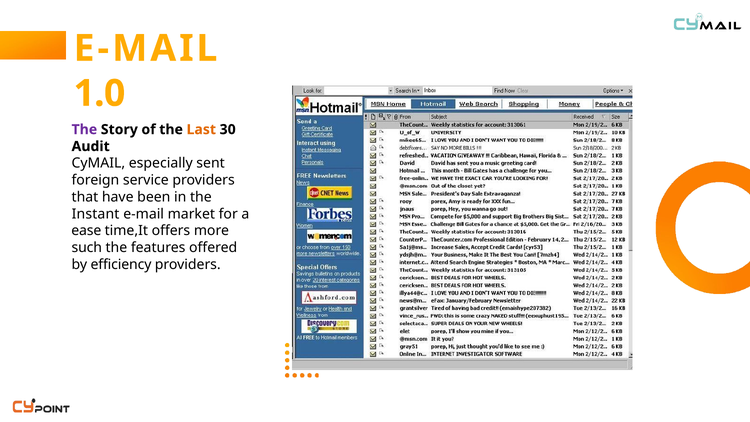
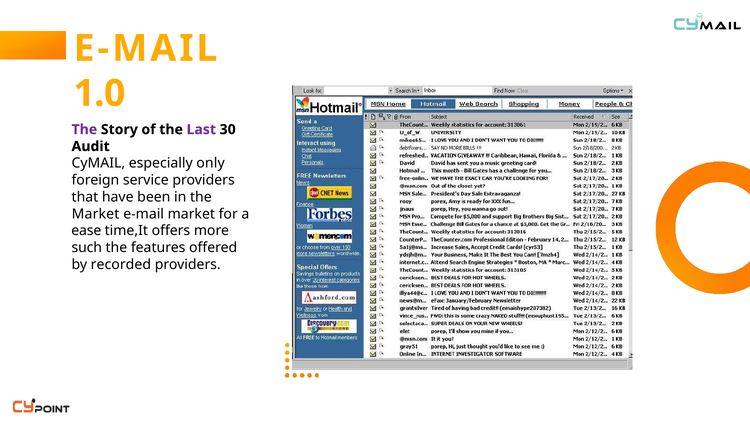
Last colour: orange -> purple
sent: sent -> only
Instant at (96, 214): Instant -> Market
efficiency: efficiency -> recorded
